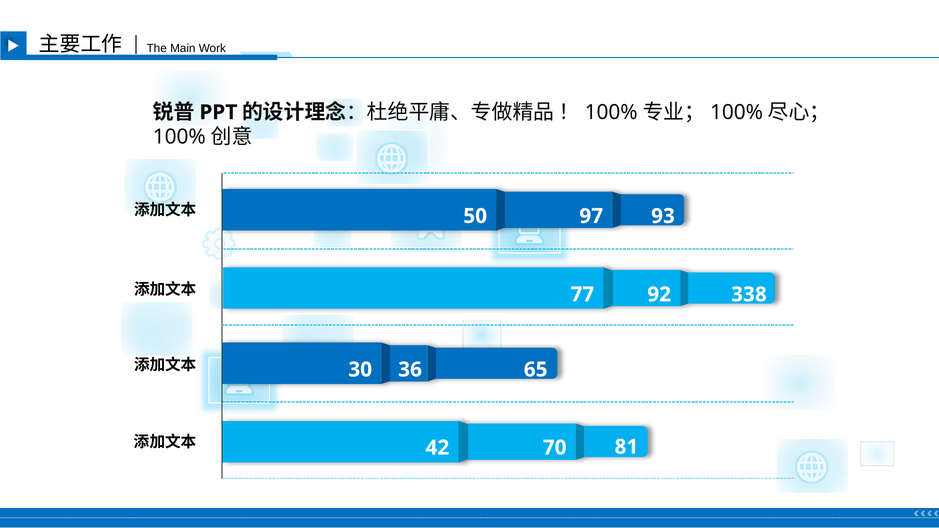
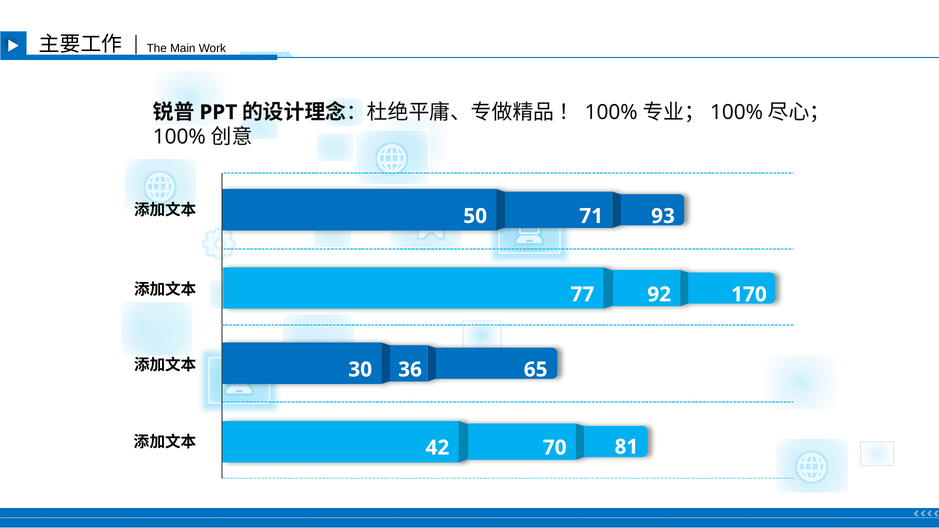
97: 97 -> 71
338: 338 -> 170
